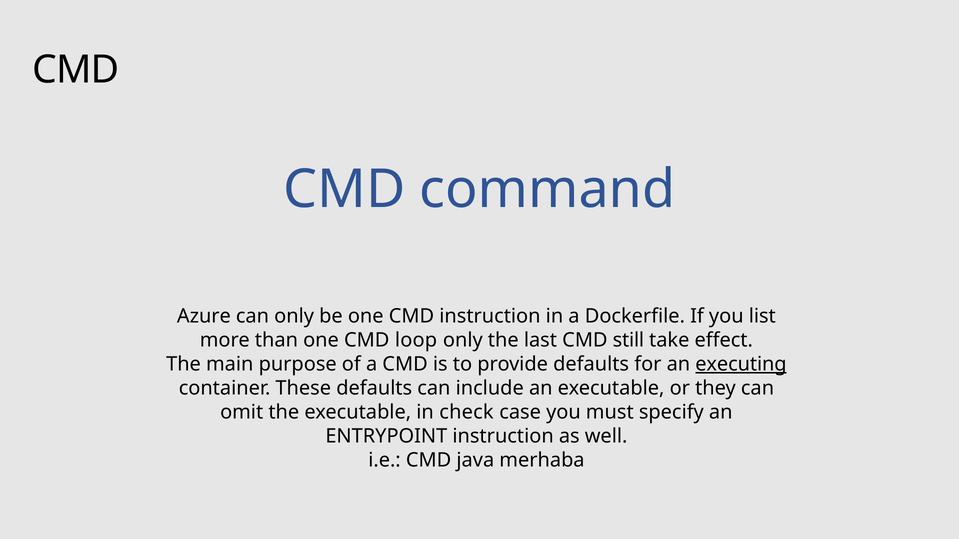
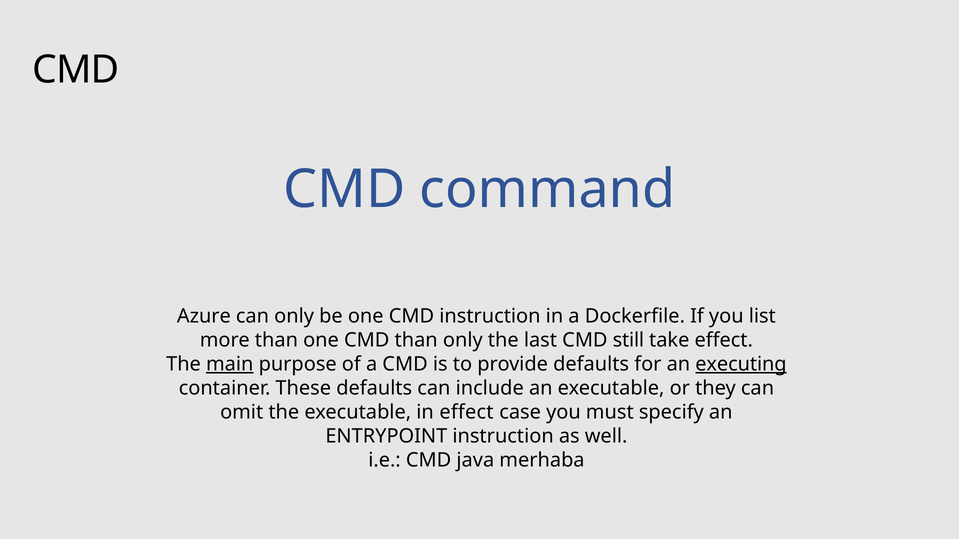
CMD loop: loop -> than
main underline: none -> present
in check: check -> effect
